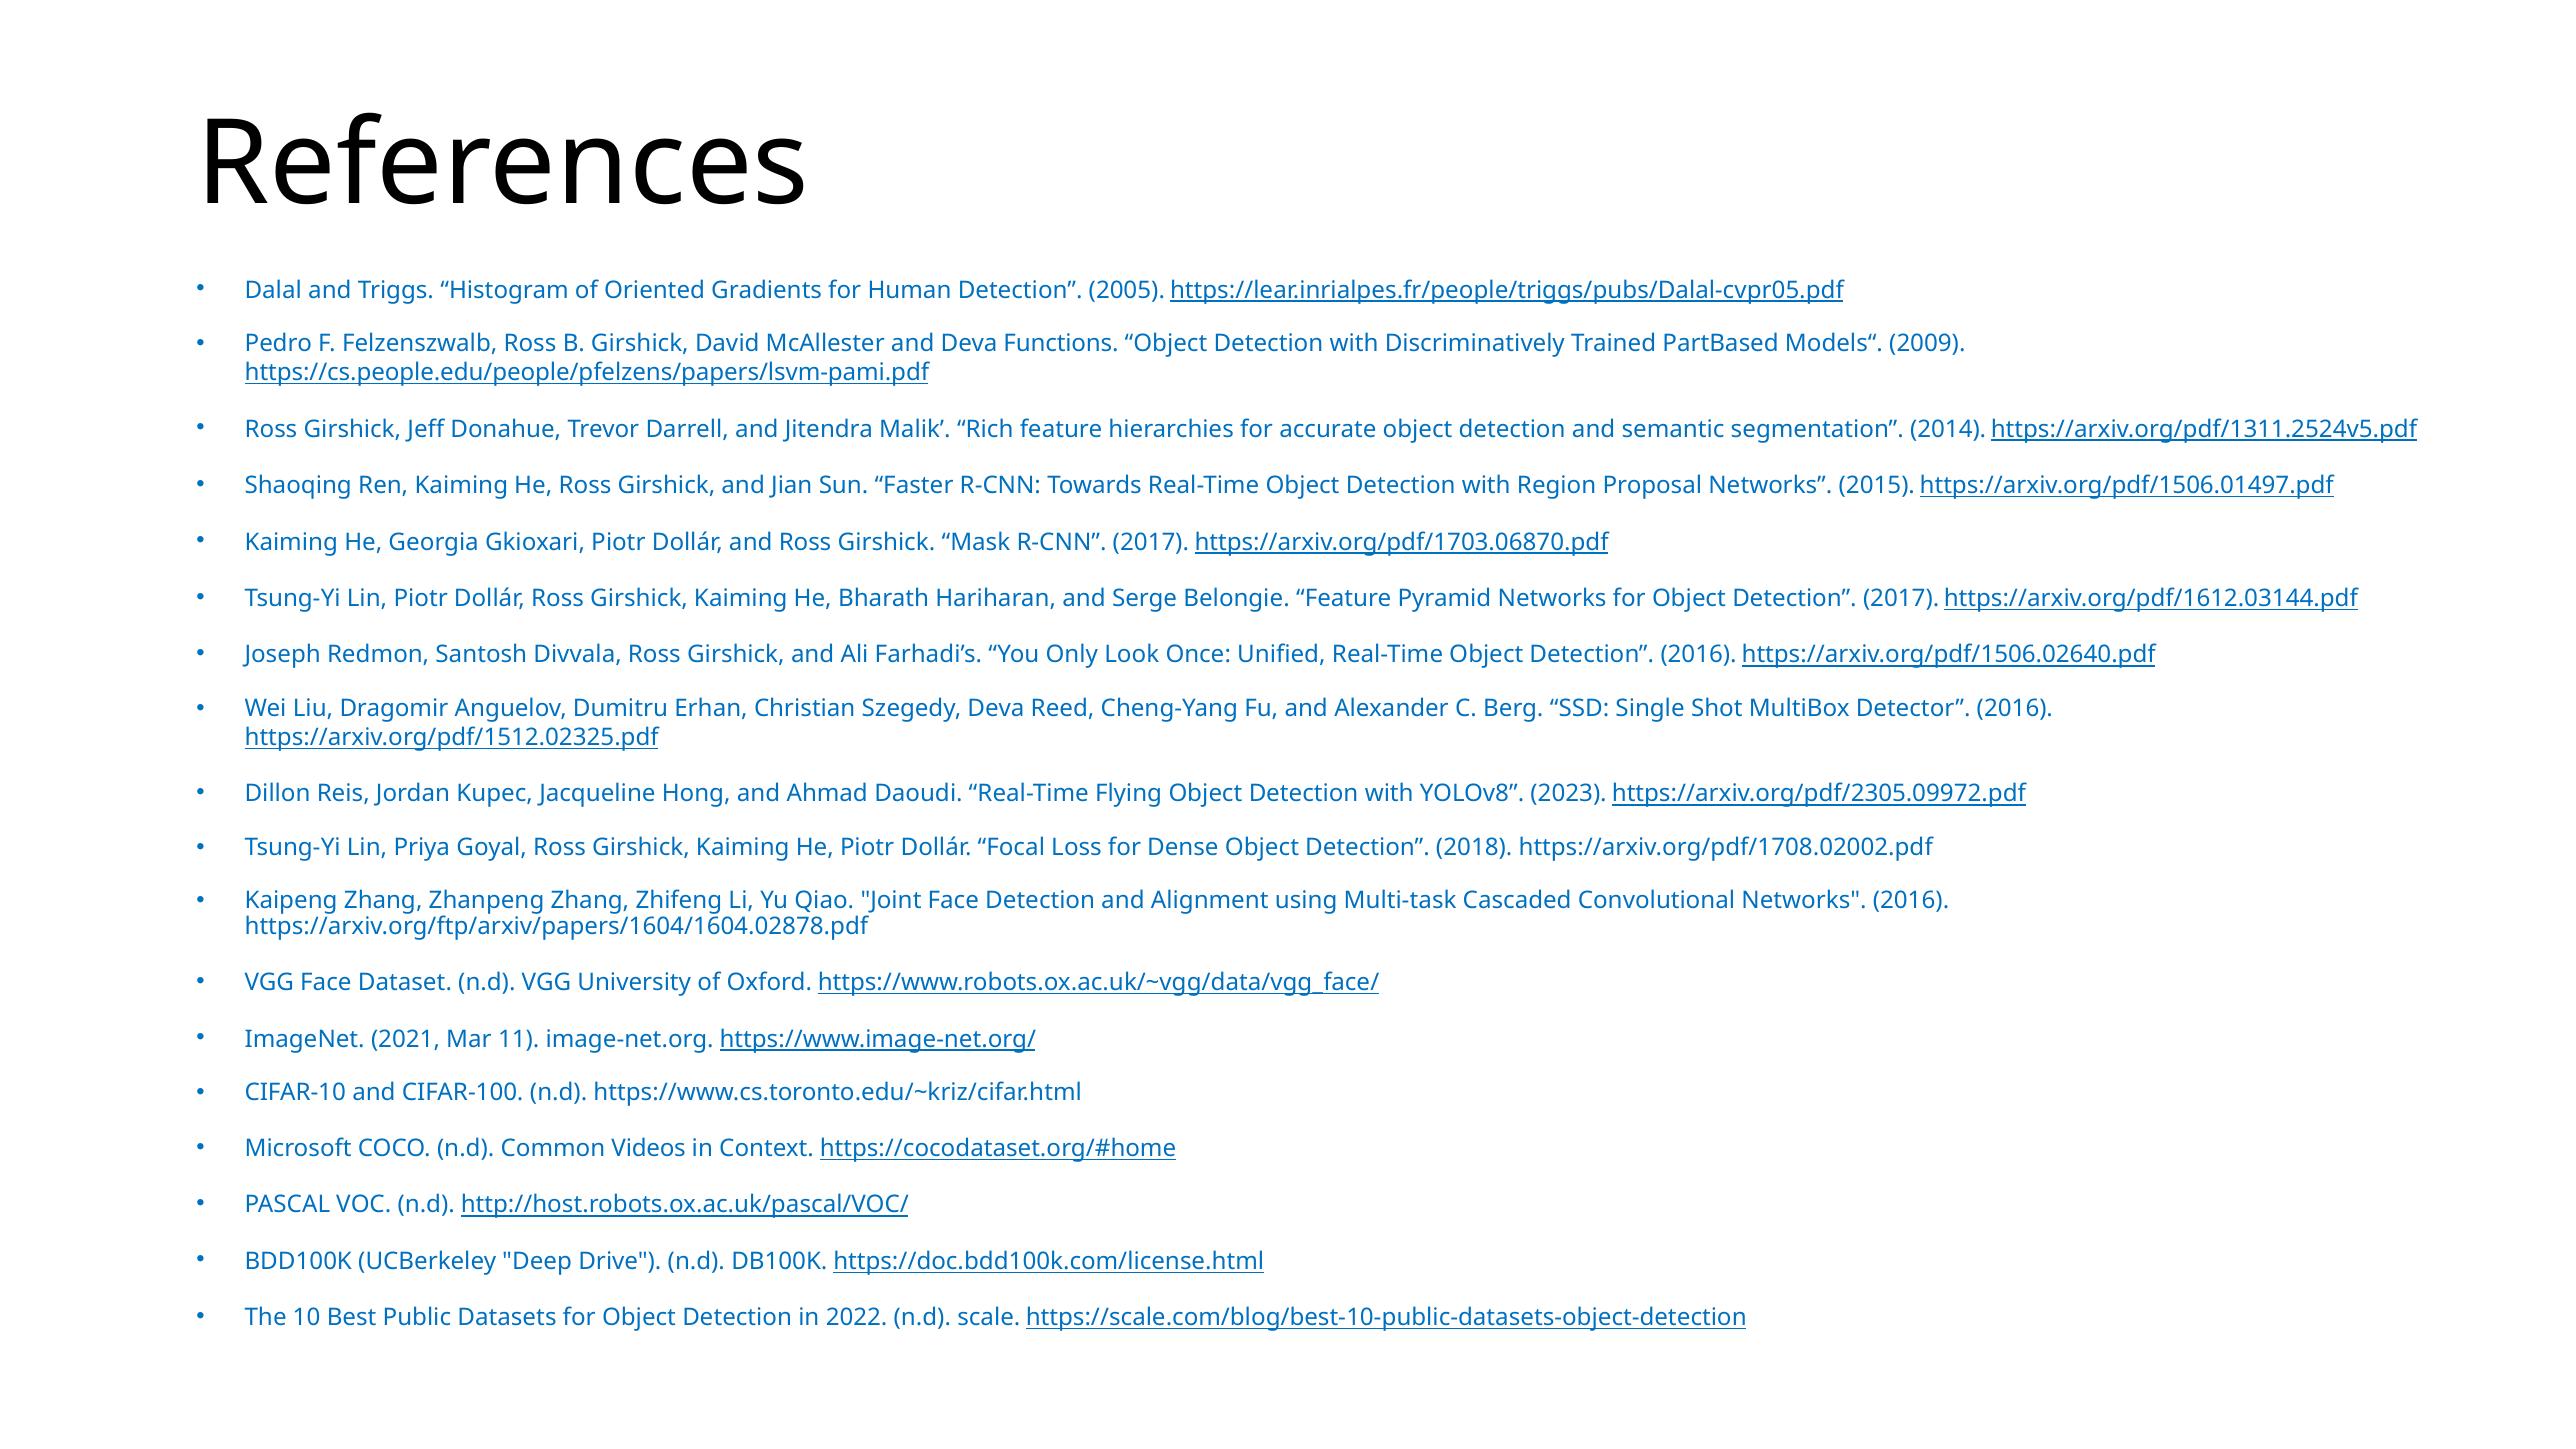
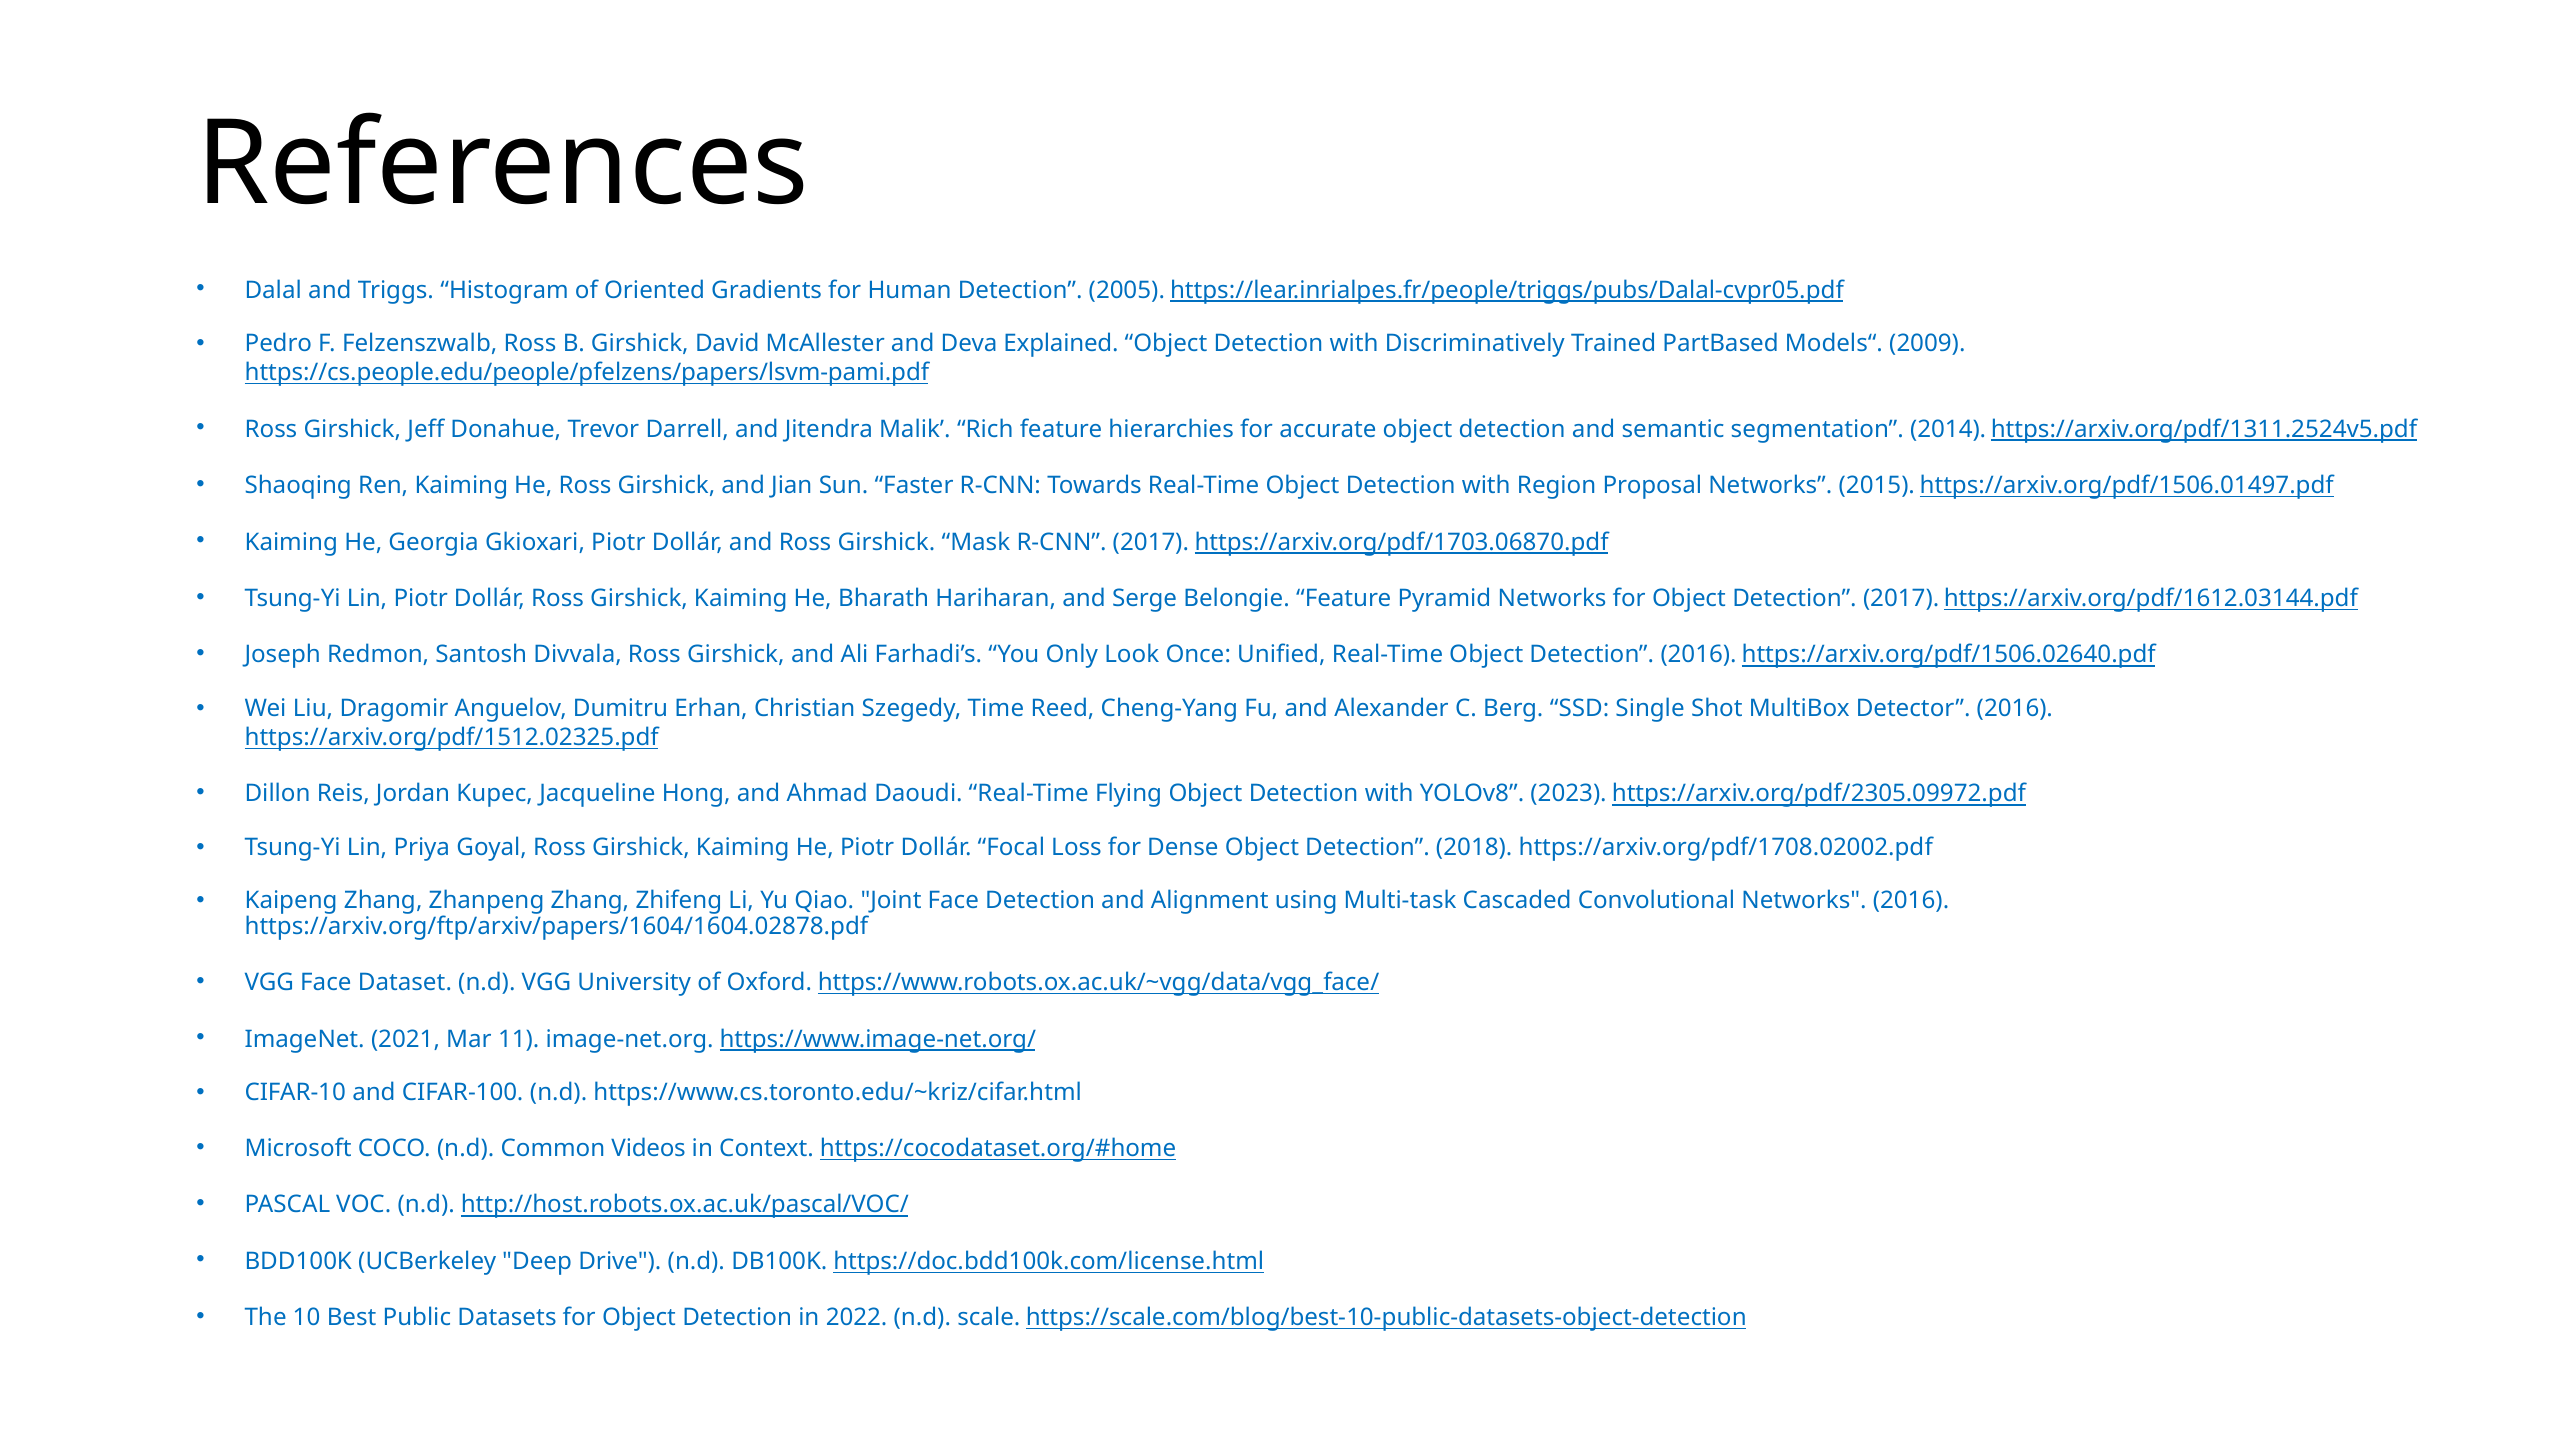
Functions: Functions -> Explained
Szegedy Deva: Deva -> Time
